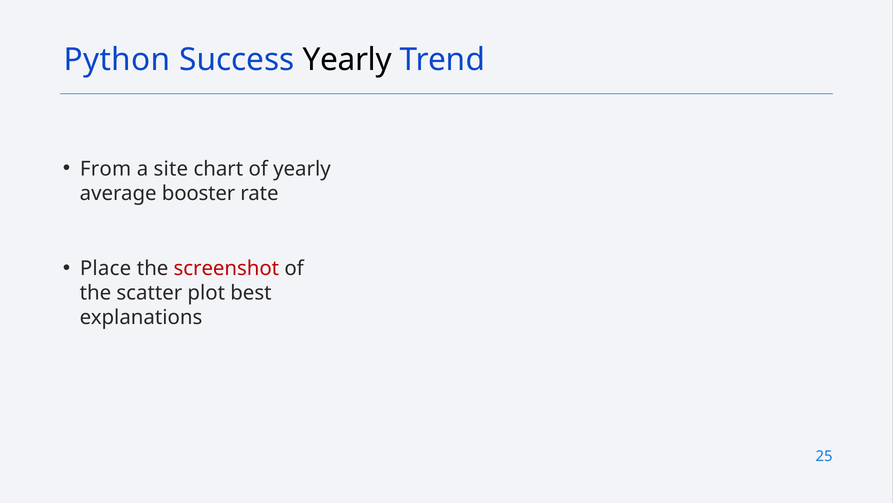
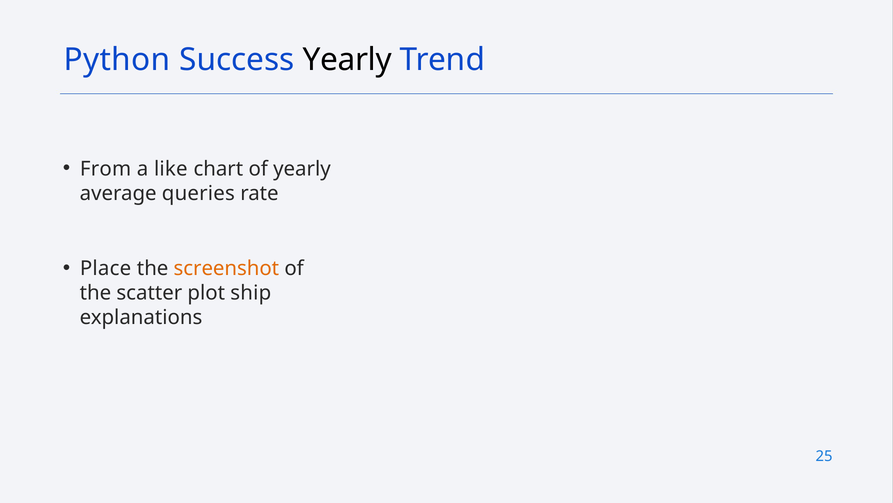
site: site -> like
booster: booster -> queries
screenshot colour: red -> orange
best: best -> ship
